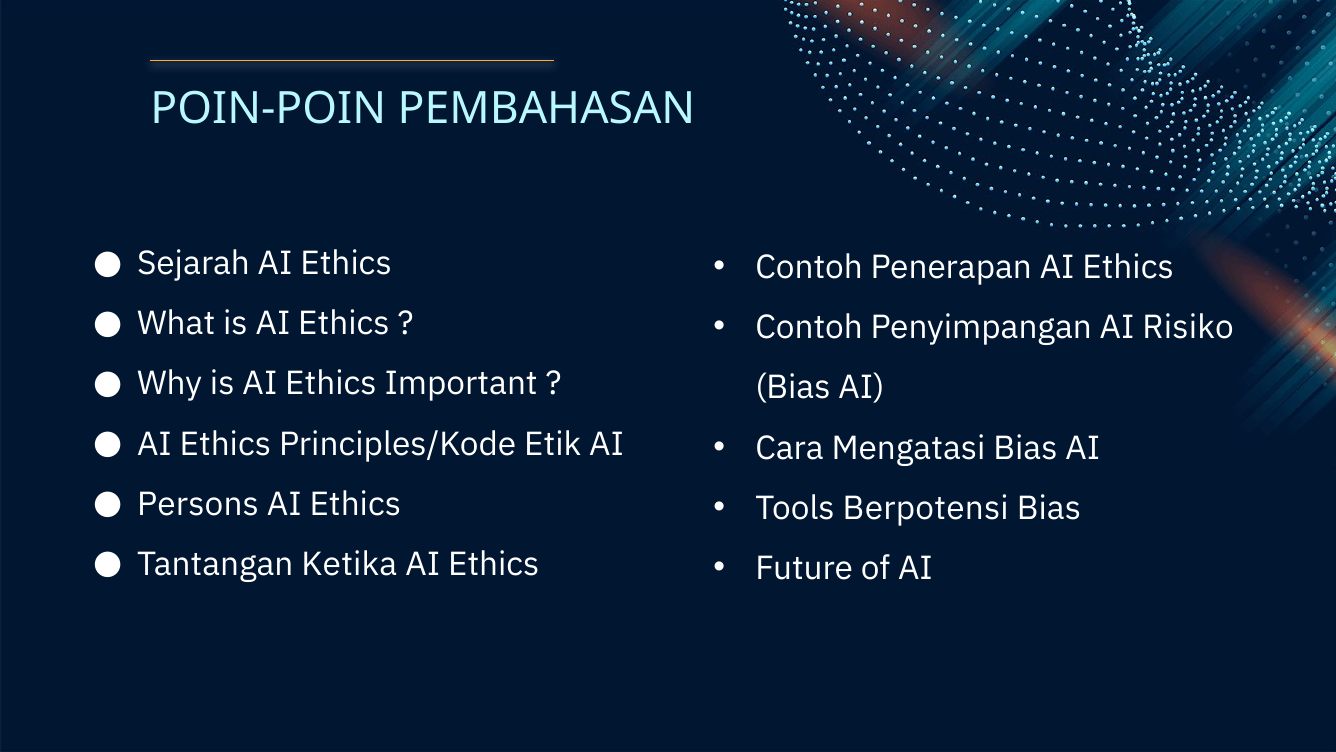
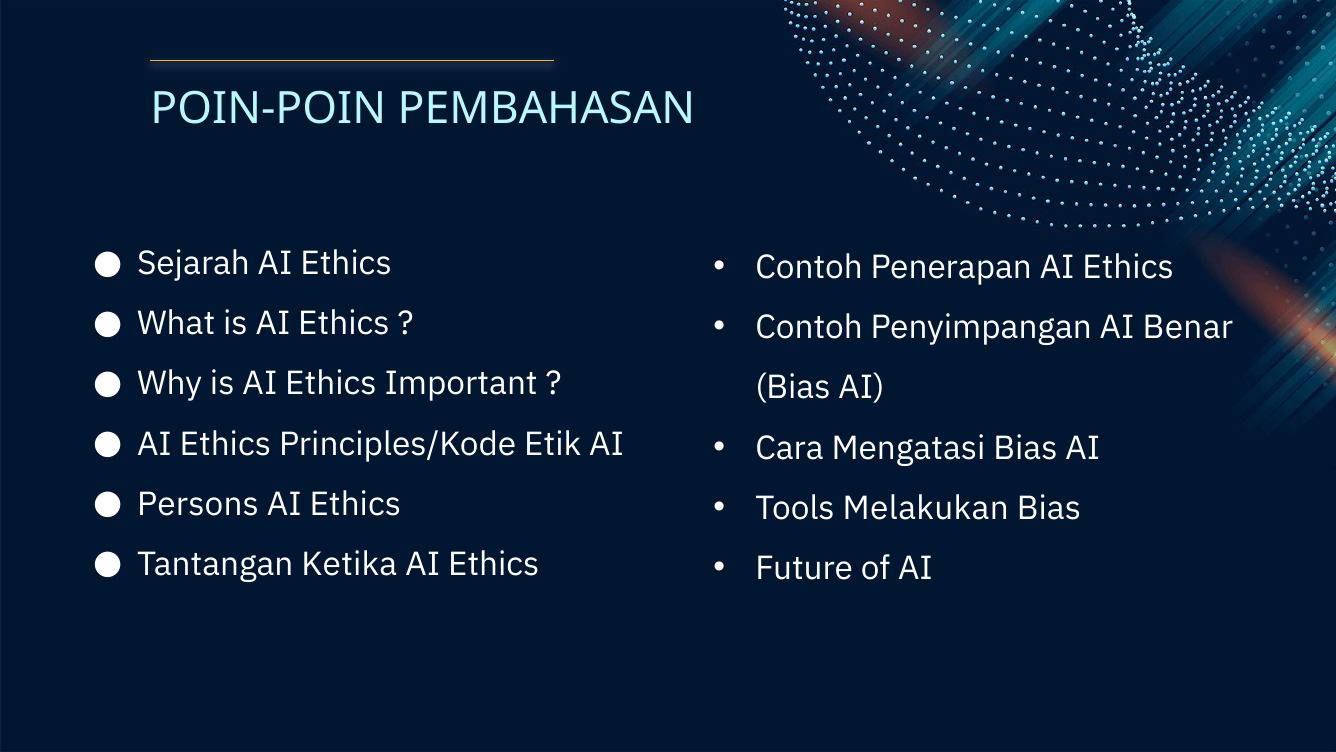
Risiko: Risiko -> Benar
Berpotensi: Berpotensi -> Melakukan
